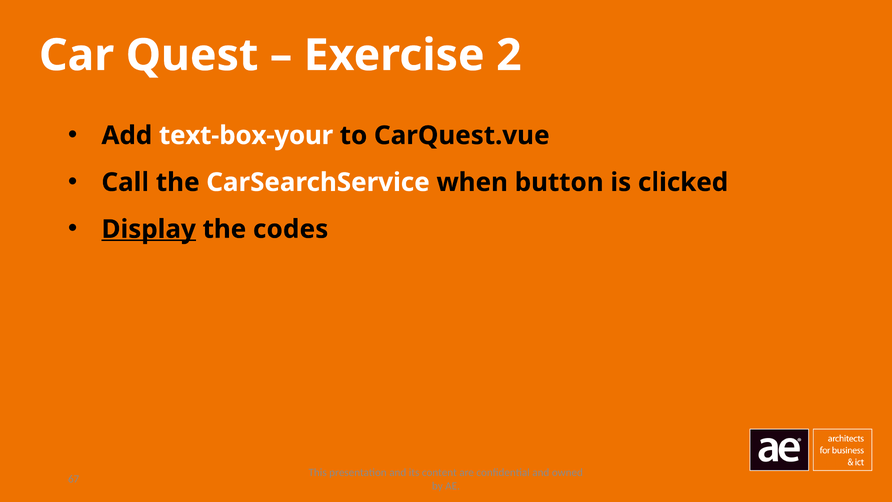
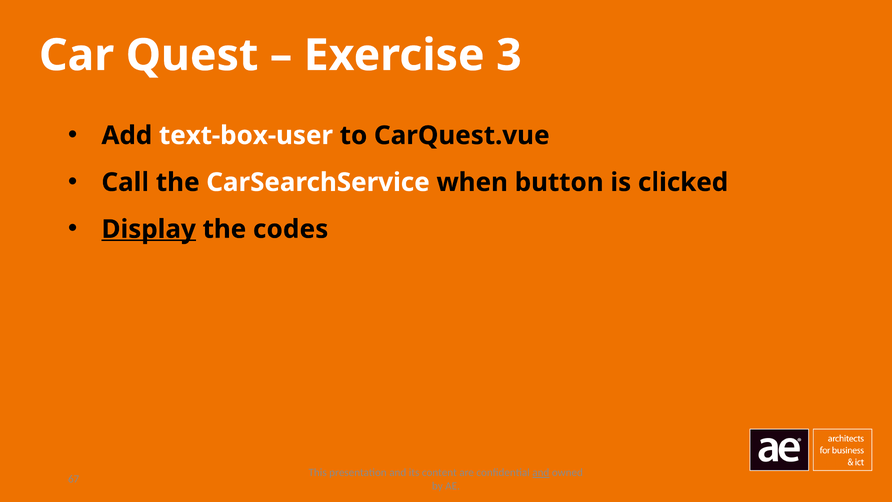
2: 2 -> 3
text-box-your: text-box-your -> text-box-user
and at (541, 472) underline: none -> present
